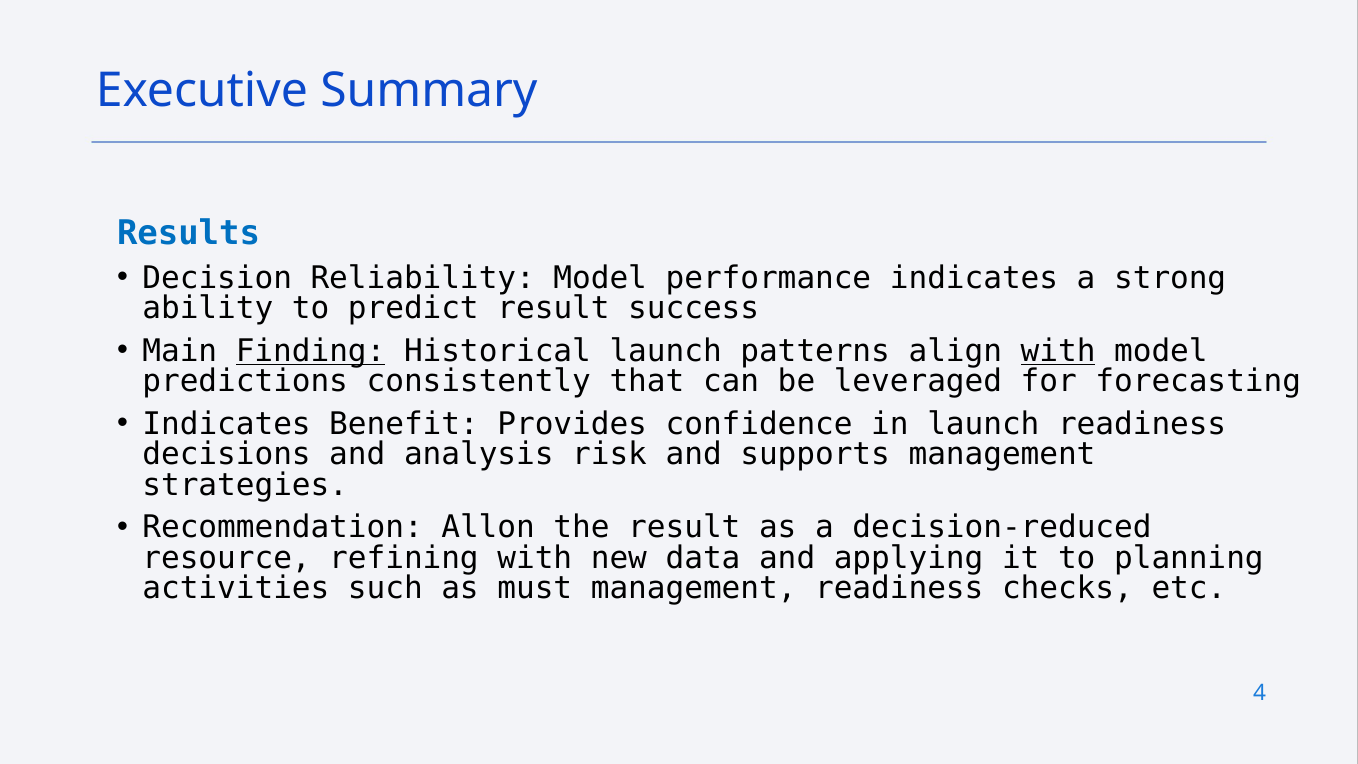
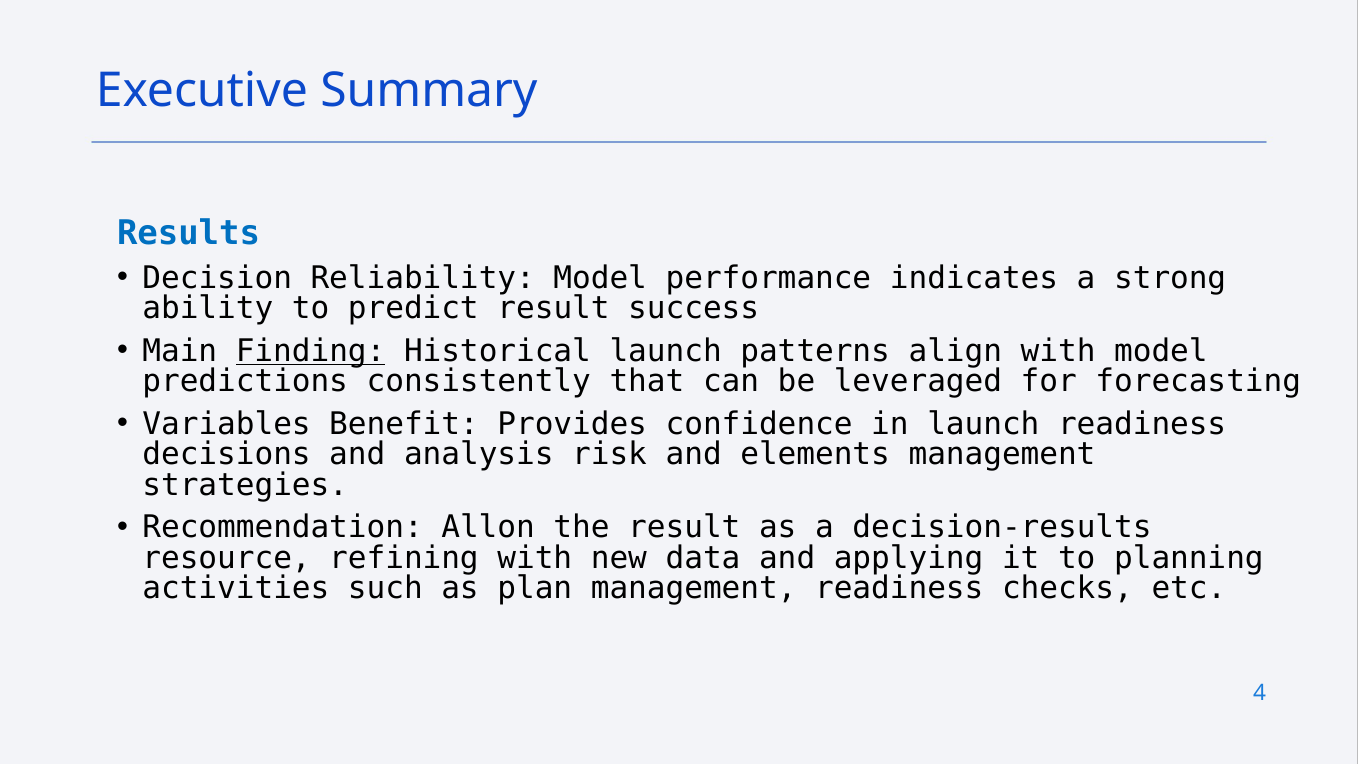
with at (1058, 351) underline: present -> none
Indicates at (227, 424): Indicates -> Variables
supports: supports -> elements
decision-reduced: decision-reduced -> decision-results
must: must -> plan
